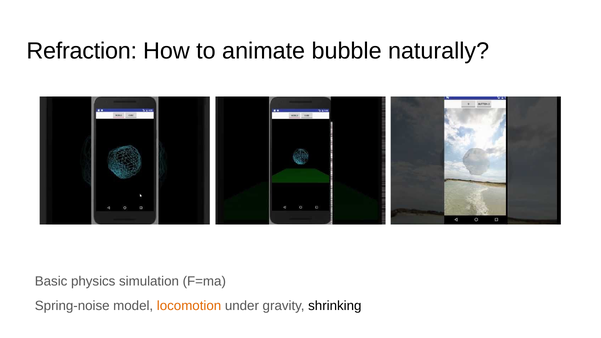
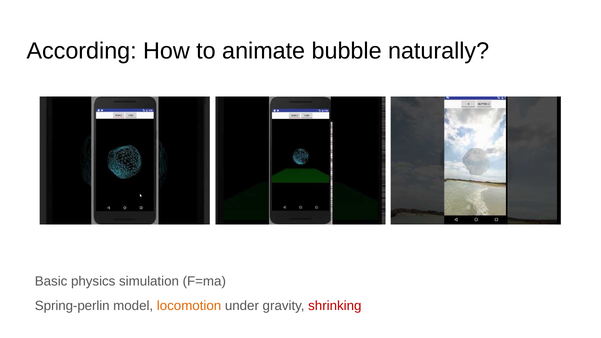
Refraction: Refraction -> According
Spring-noise: Spring-noise -> Spring-perlin
shrinking colour: black -> red
